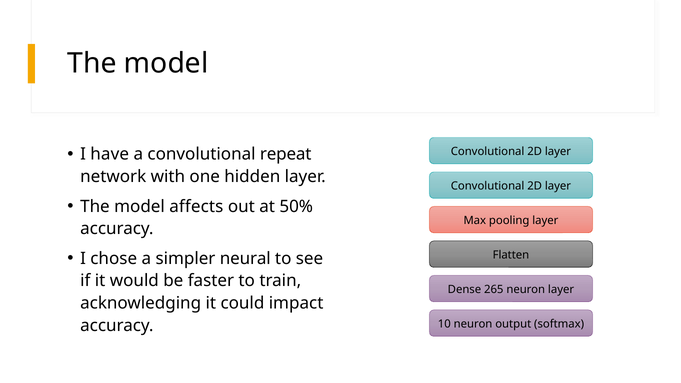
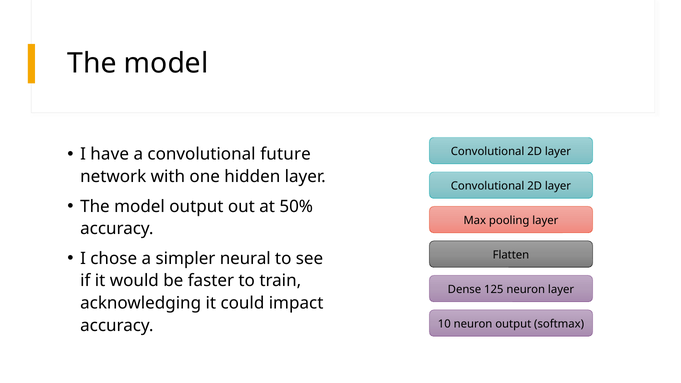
repeat: repeat -> future
model affects: affects -> output
265: 265 -> 125
